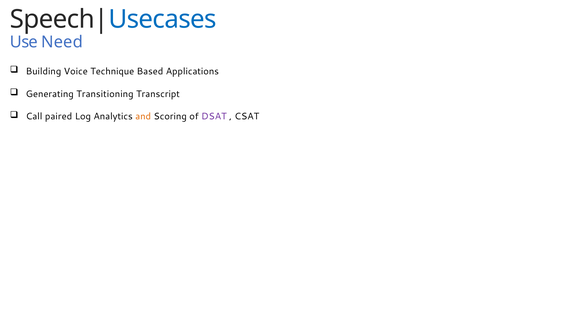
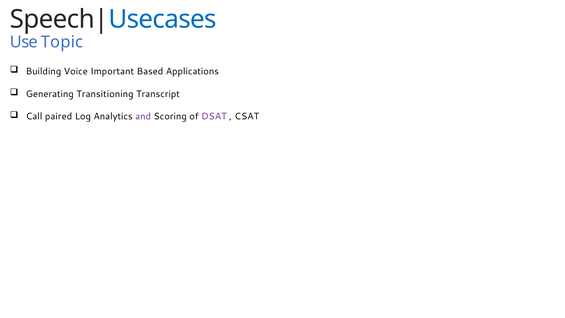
Need: Need -> Topic
Technique: Technique -> Important
and colour: orange -> purple
